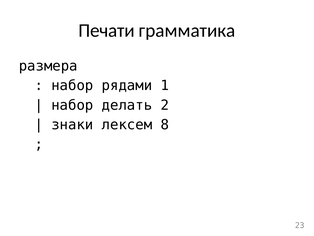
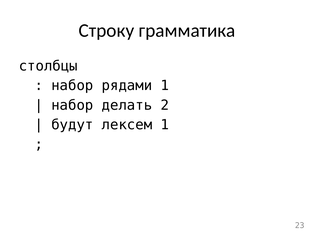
Печати: Печати -> Строку
размера: размера -> столбцы
знаки: знаки -> будут
лексем 8: 8 -> 1
